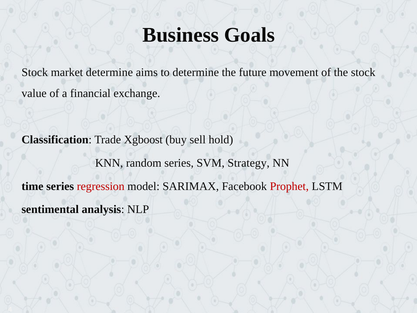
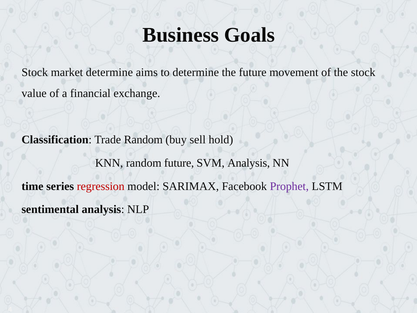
Trade Xgboost: Xgboost -> Random
random series: series -> future
SVM Strategy: Strategy -> Analysis
Prophet colour: red -> purple
